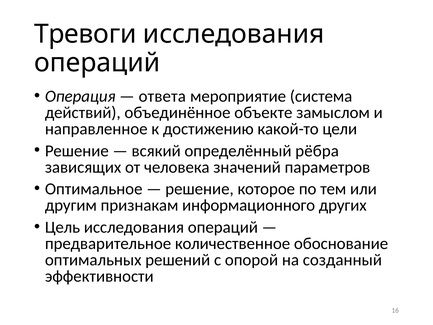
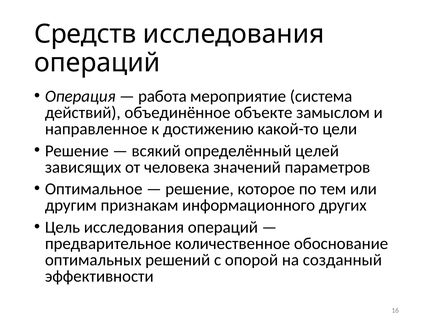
Тревоги: Тревоги -> Средств
ответа: ответа -> работа
рёбра: рёбра -> целей
